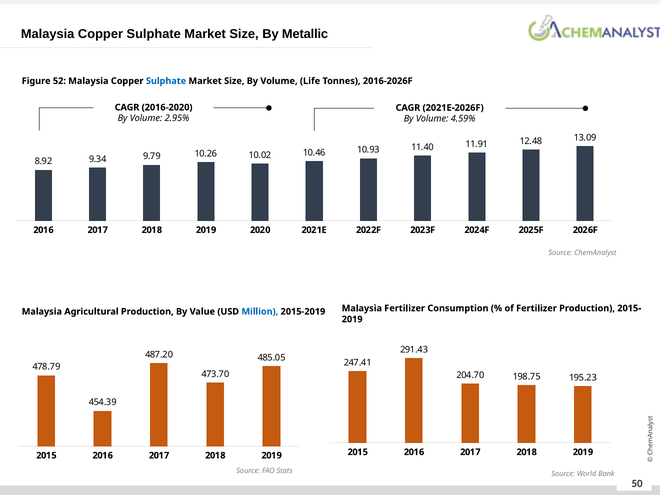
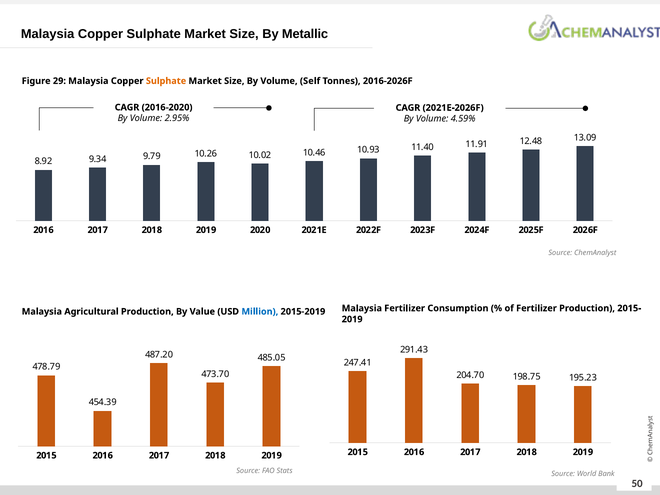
52: 52 -> 29
Sulphate at (166, 81) colour: blue -> orange
Life: Life -> Self
